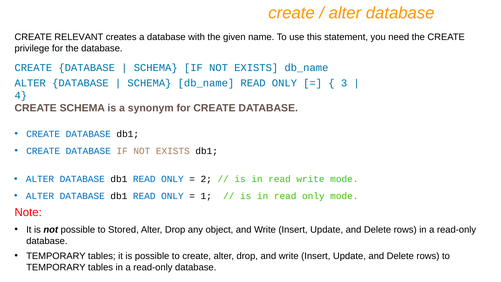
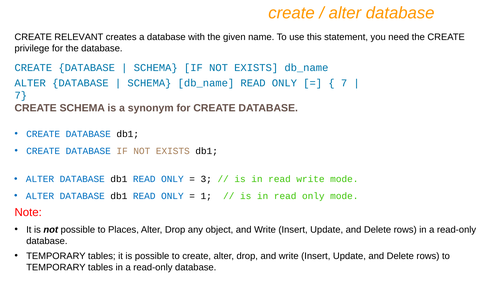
3 at (344, 83): 3 -> 7
4 at (21, 95): 4 -> 7
2: 2 -> 3
Stored: Stored -> Places
